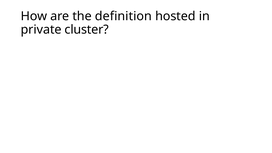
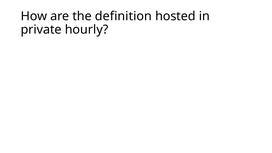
cluster: cluster -> hourly
